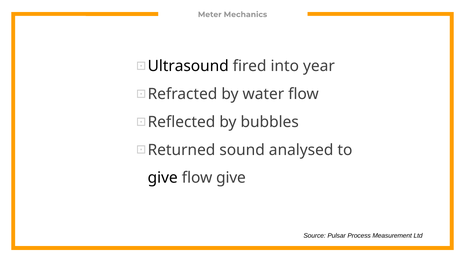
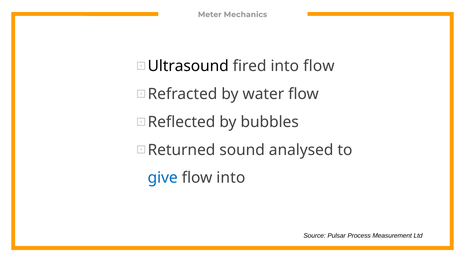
into year: year -> flow
give at (163, 178) colour: black -> blue
flow give: give -> into
